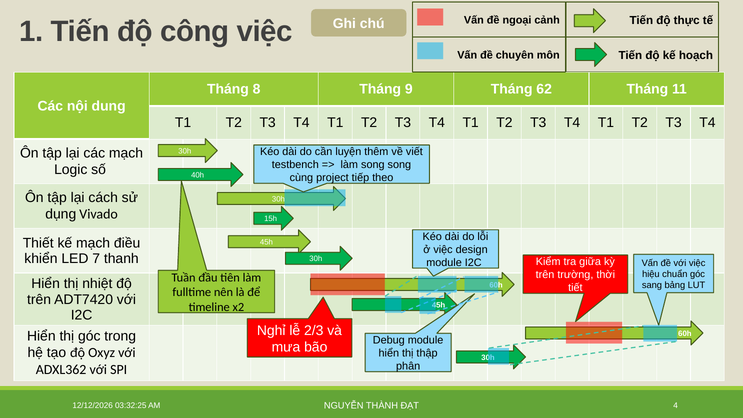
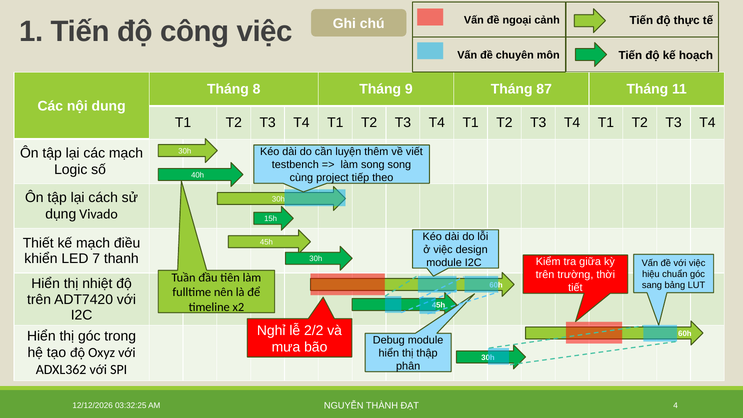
62: 62 -> 87
2/3: 2/3 -> 2/2
